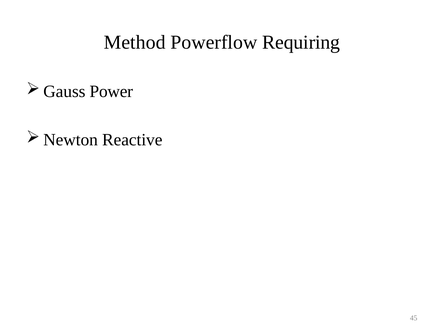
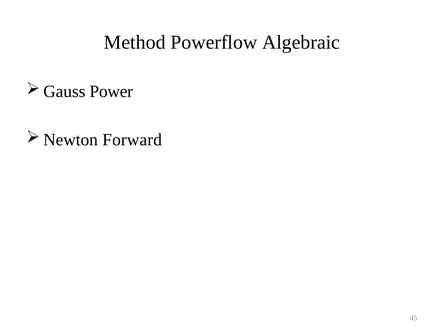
Requiring: Requiring -> Algebraic
Reactive: Reactive -> Forward
